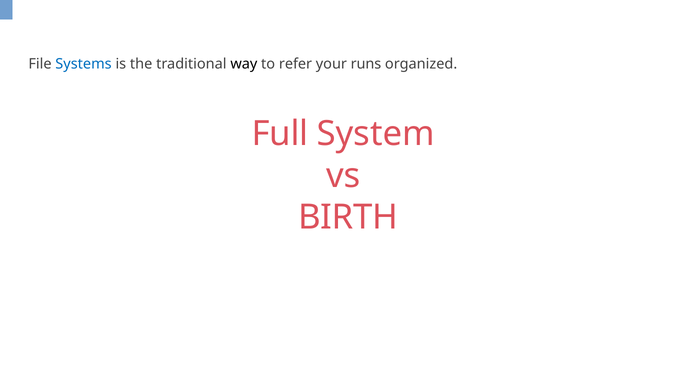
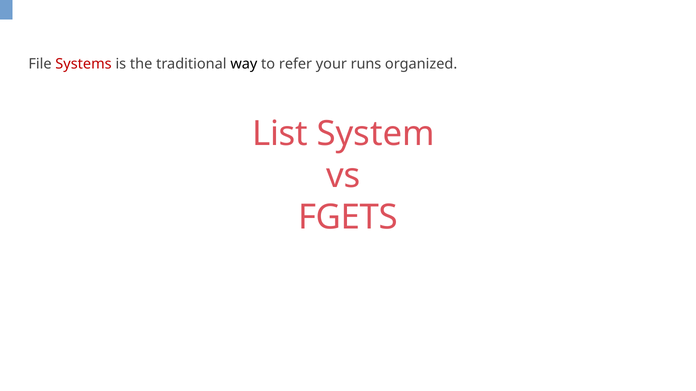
Systems colour: blue -> red
Full: Full -> List
BIRTH: BIRTH -> FGETS
